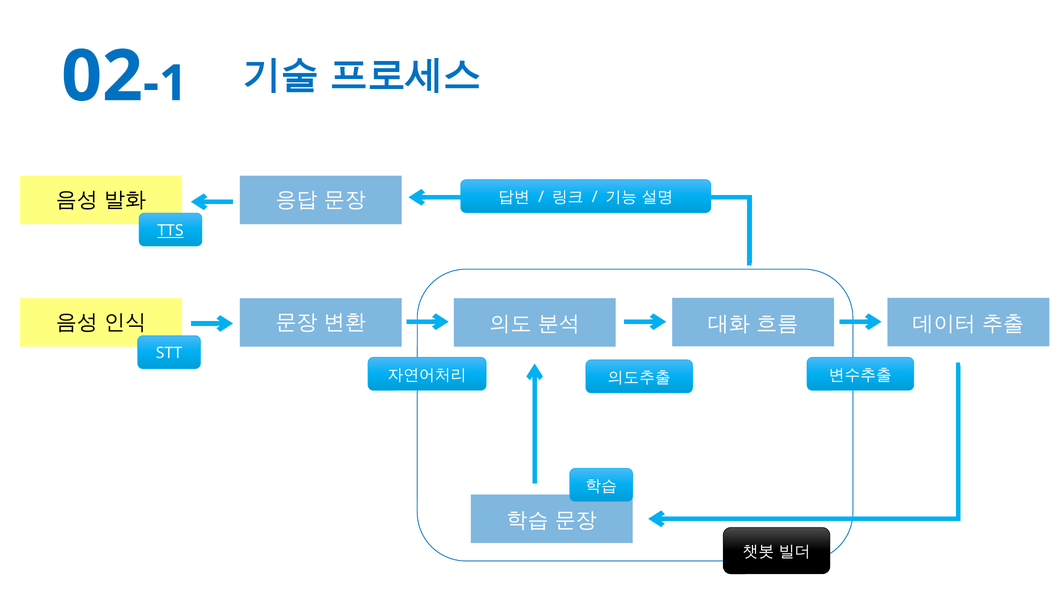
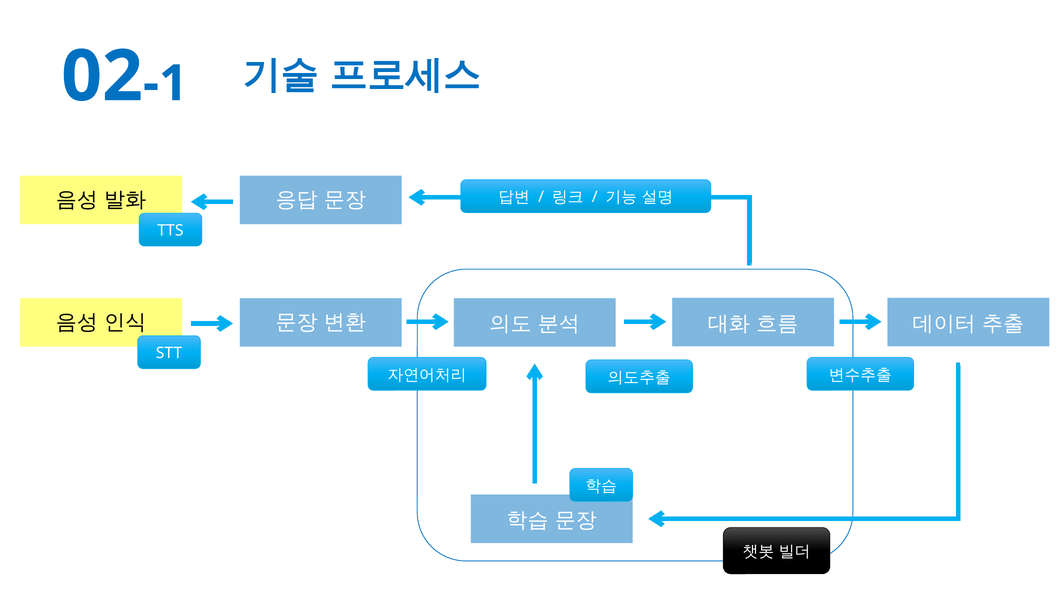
TTS underline: present -> none
